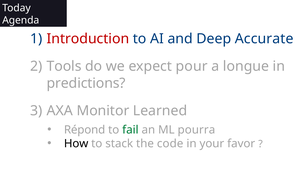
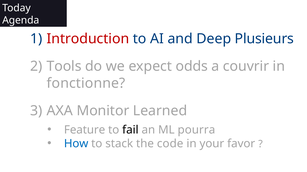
Accurate: Accurate -> Plusieurs
pour: pour -> odds
longue: longue -> couvrir
predictions: predictions -> fonctionne
Répond: Répond -> Feature
fail colour: green -> black
How colour: black -> blue
